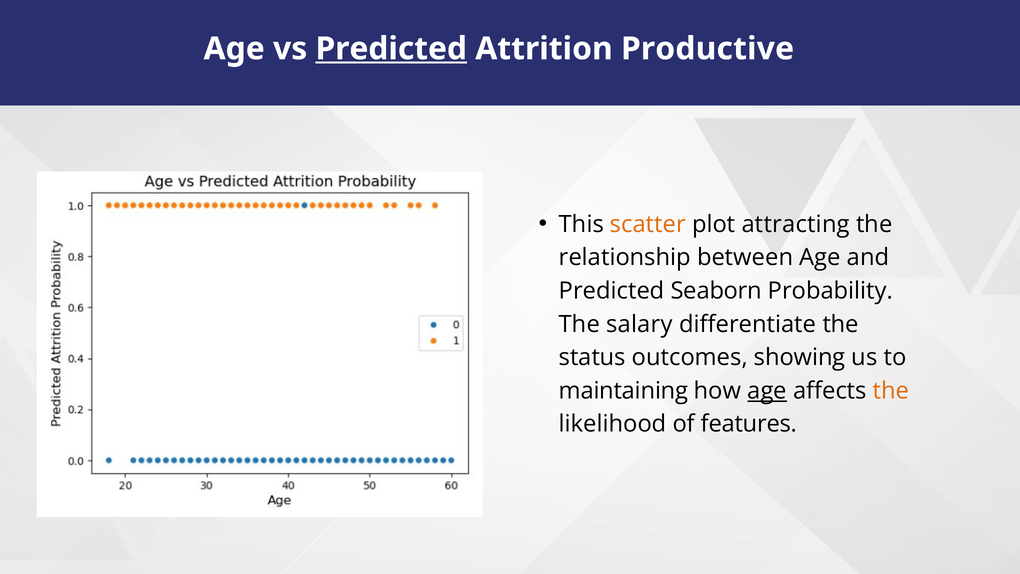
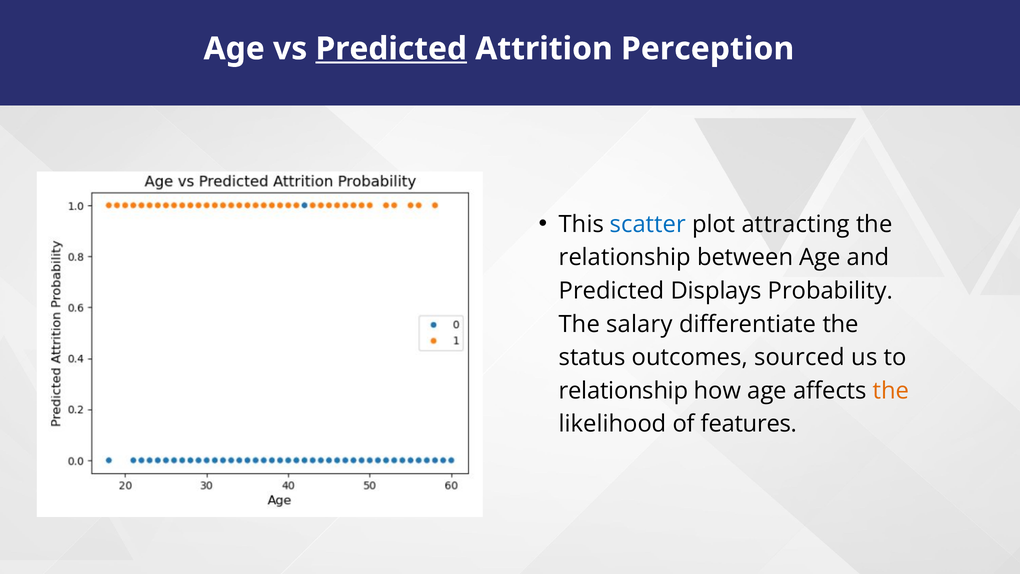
Productive: Productive -> Perception
scatter colour: orange -> blue
Seaborn: Seaborn -> Displays
showing: showing -> sourced
maintaining at (623, 391): maintaining -> relationship
age at (767, 391) underline: present -> none
